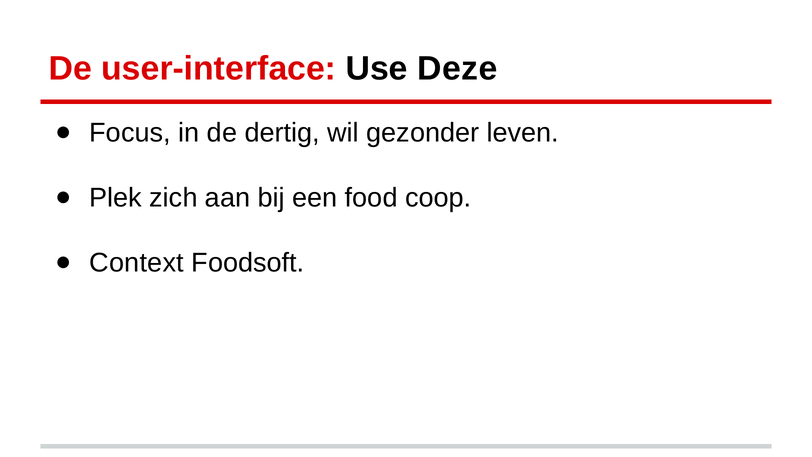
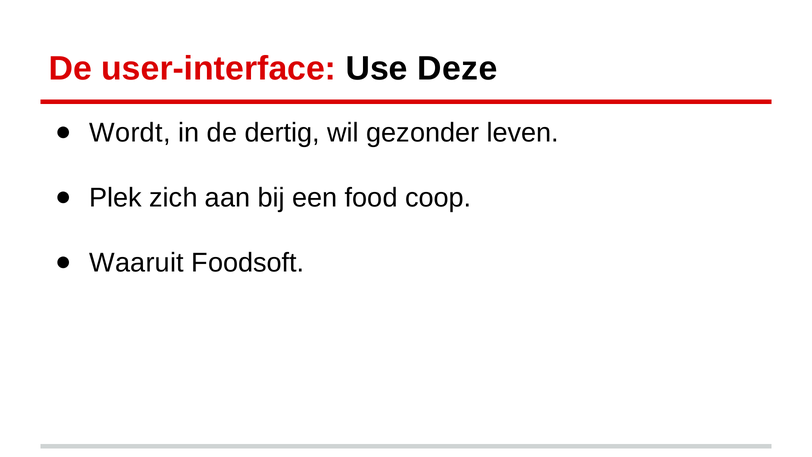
Focus: Focus -> Wordt
Context: Context -> Waaruit
